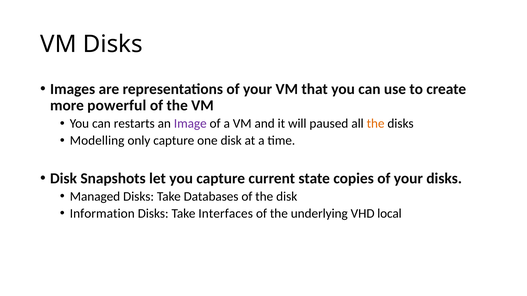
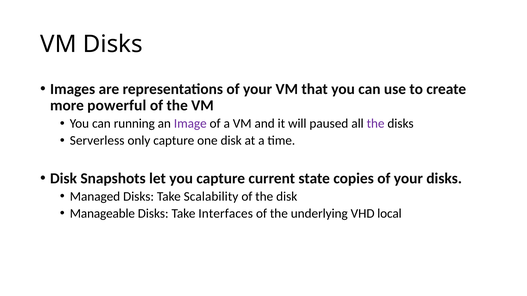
restarts: restarts -> running
the at (376, 124) colour: orange -> purple
Modelling: Modelling -> Serverless
Databases: Databases -> Scalability
Information: Information -> Manageable
